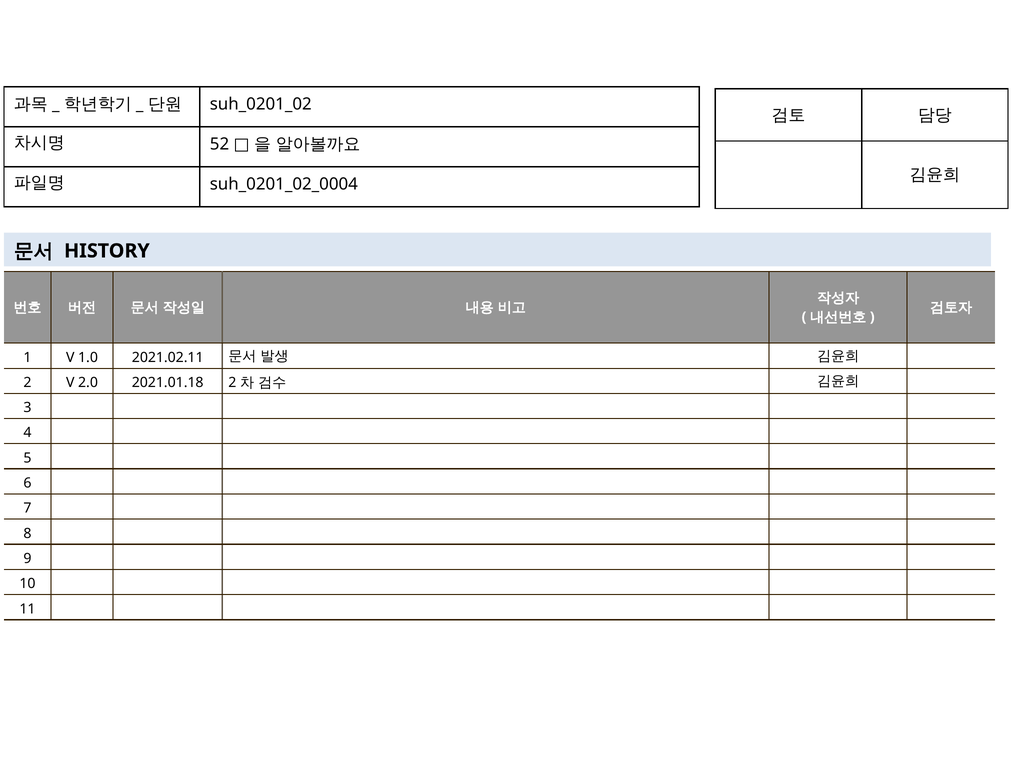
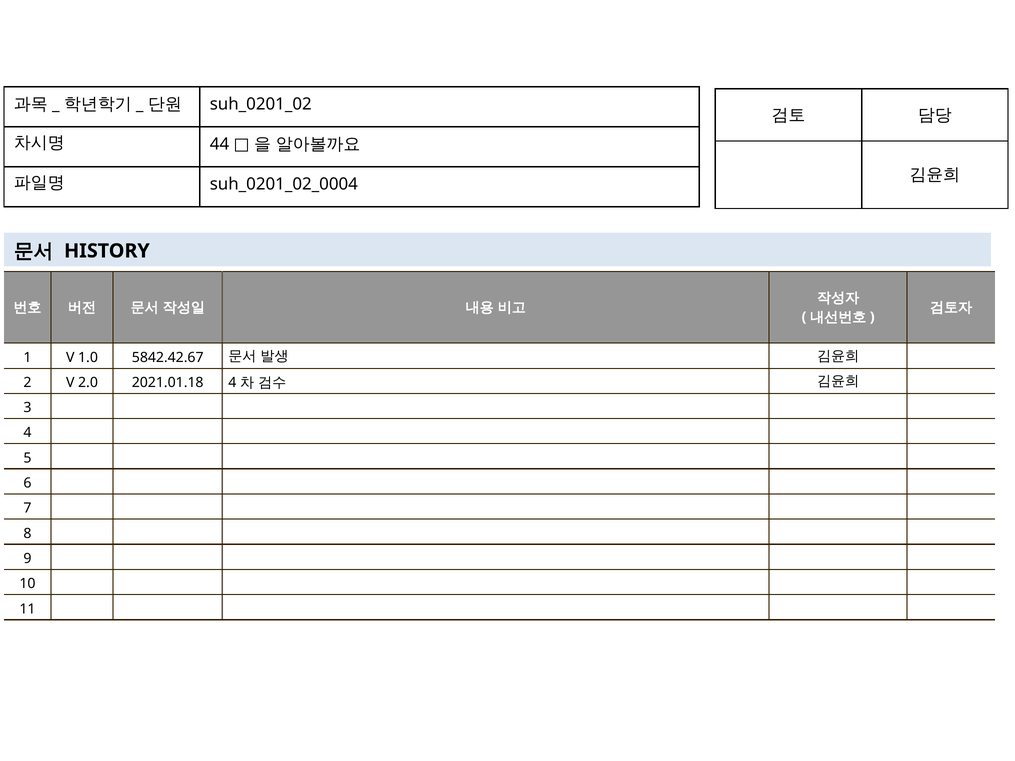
52: 52 -> 44
2021.02.11: 2021.02.11 -> 5842.42.67
2021.01.18 2: 2 -> 4
